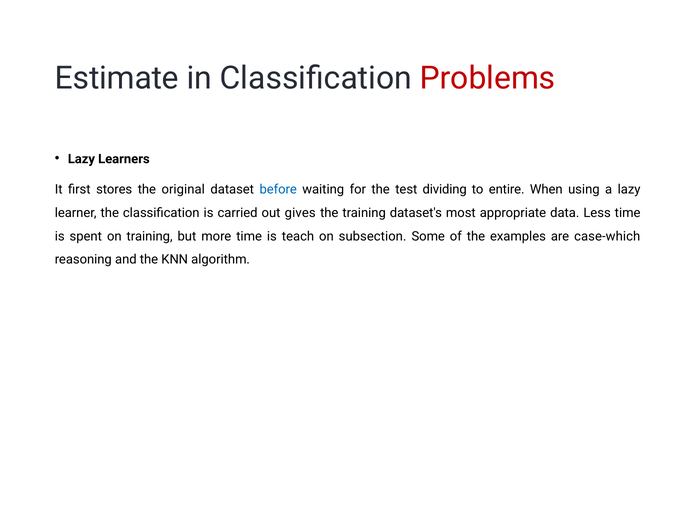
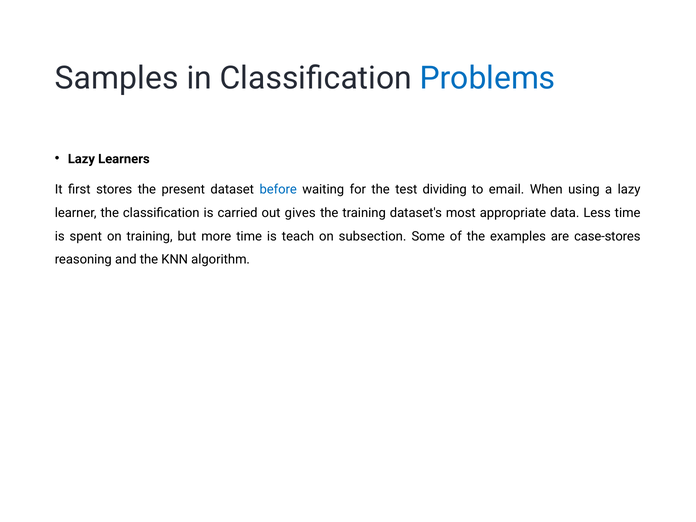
Estimate: Estimate -> Samples
Problems colour: red -> blue
original: original -> present
entire: entire -> email
case-which: case-which -> case-stores
